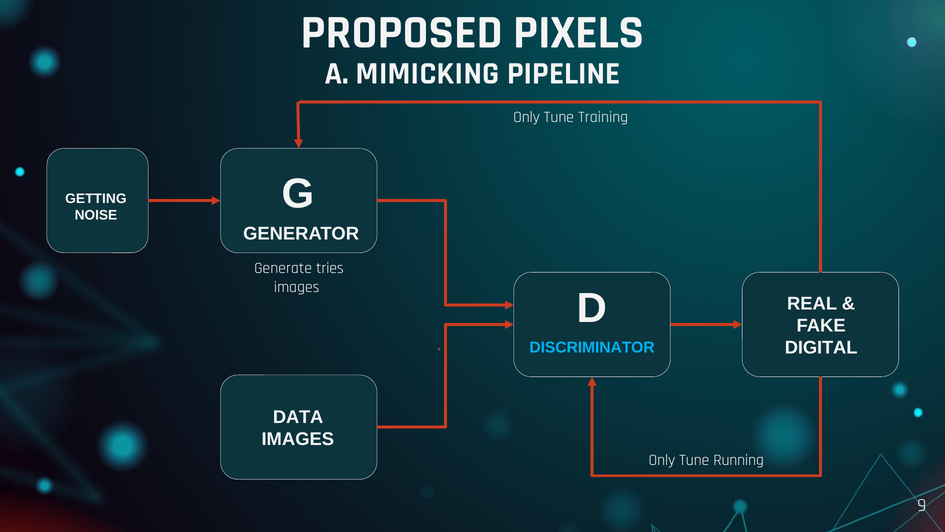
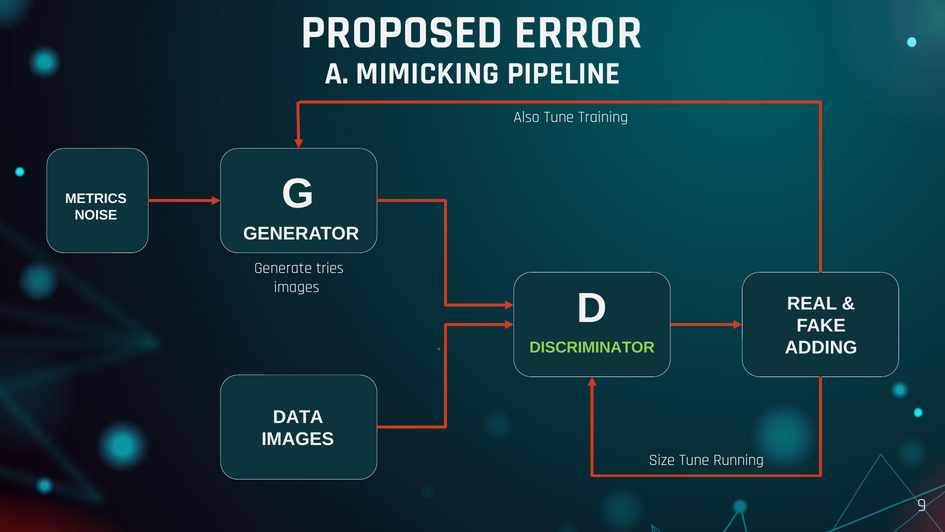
PIXELS: PIXELS -> ERROR
Only at (527, 117): Only -> Also
GETTING: GETTING -> METRICS
DIGITAL: DIGITAL -> ADDING
DISCRIMINATOR colour: light blue -> light green
Only at (662, 460): Only -> Size
